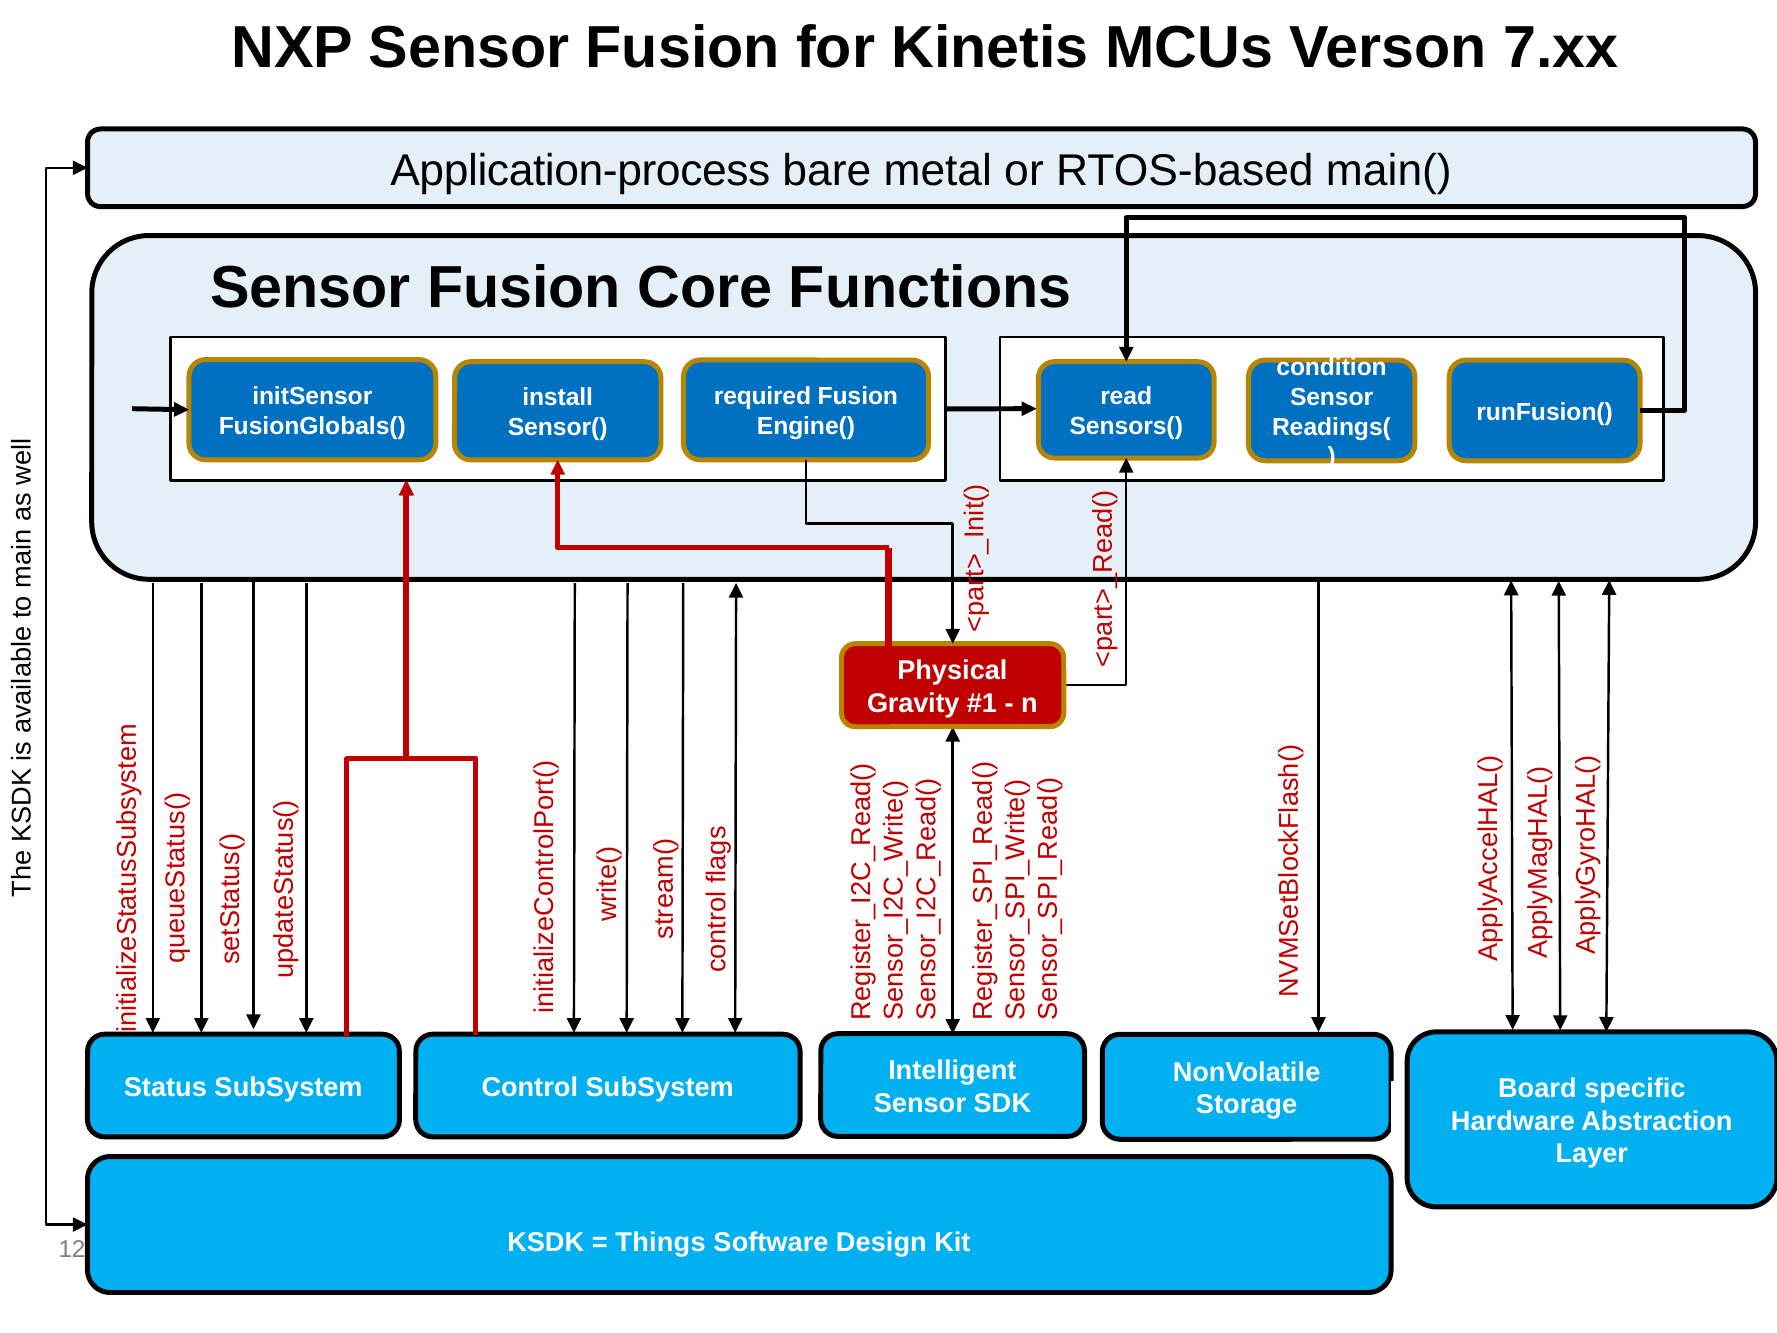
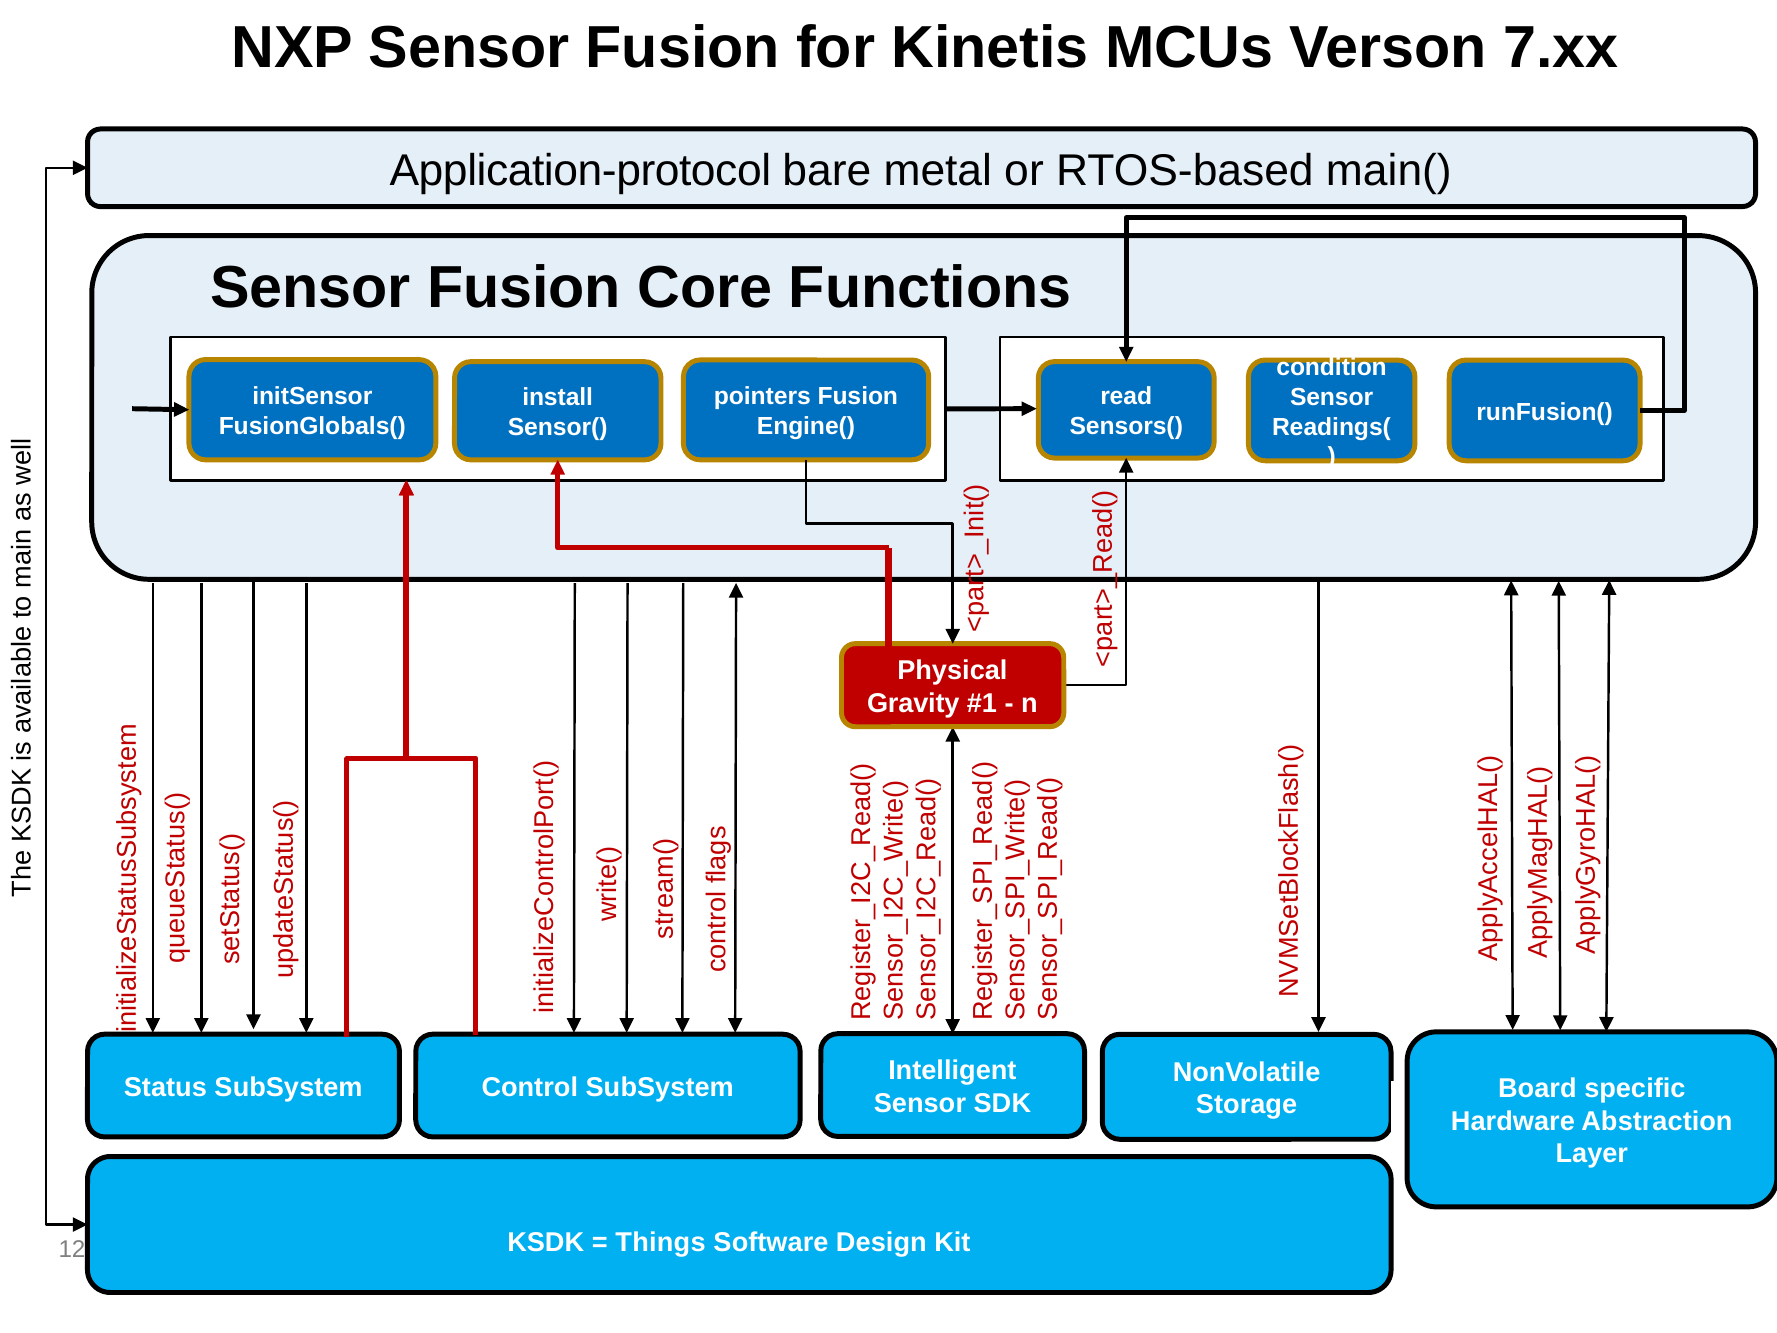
Application-process: Application-process -> Application-protocol
required: required -> pointers
